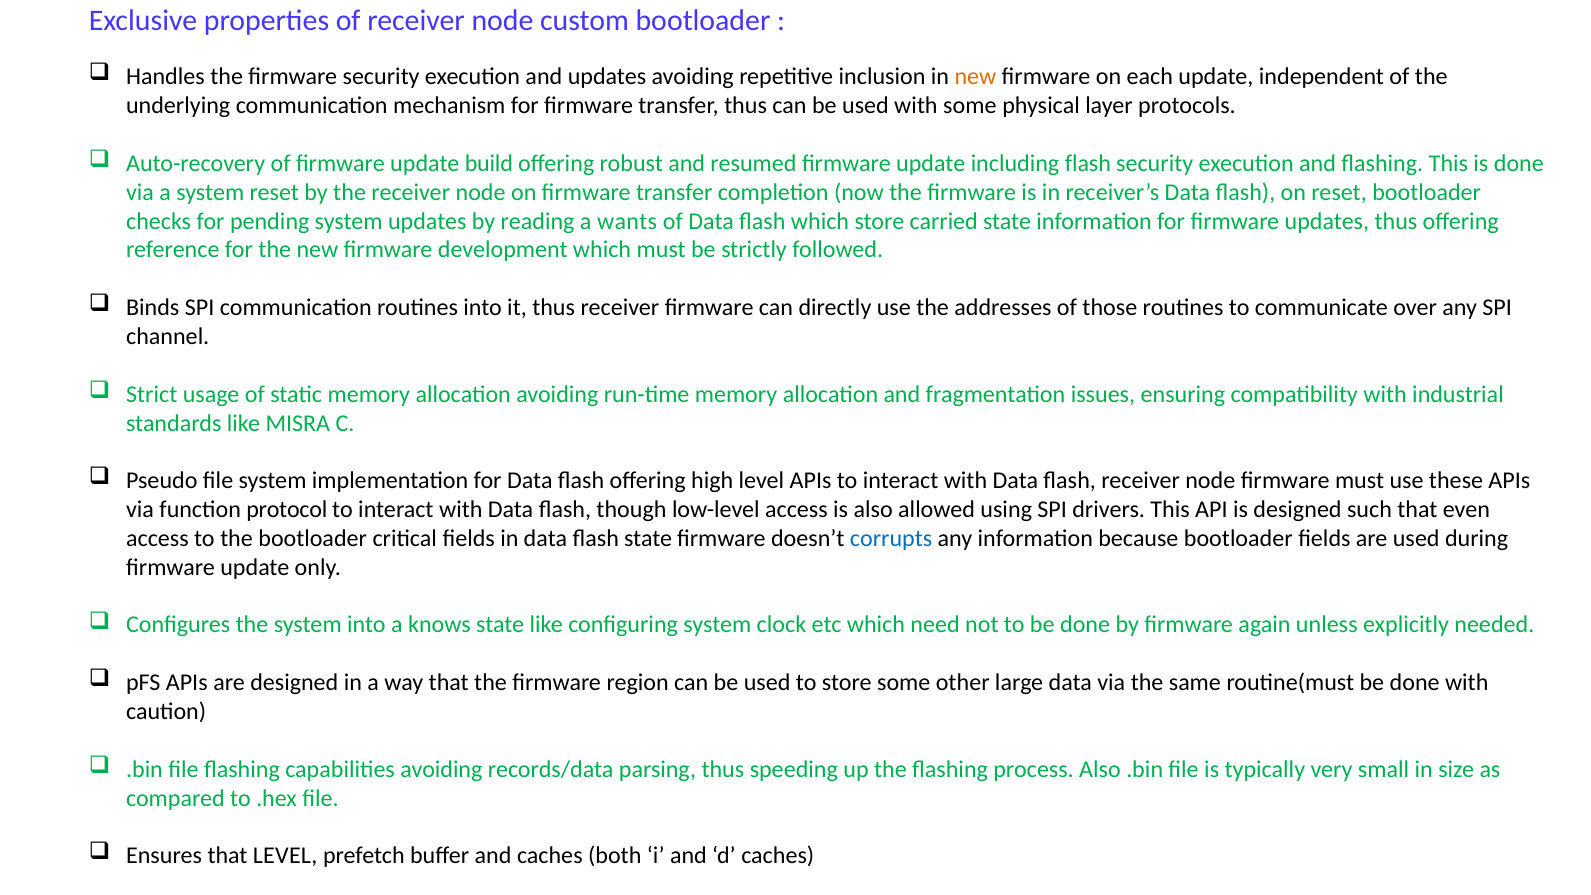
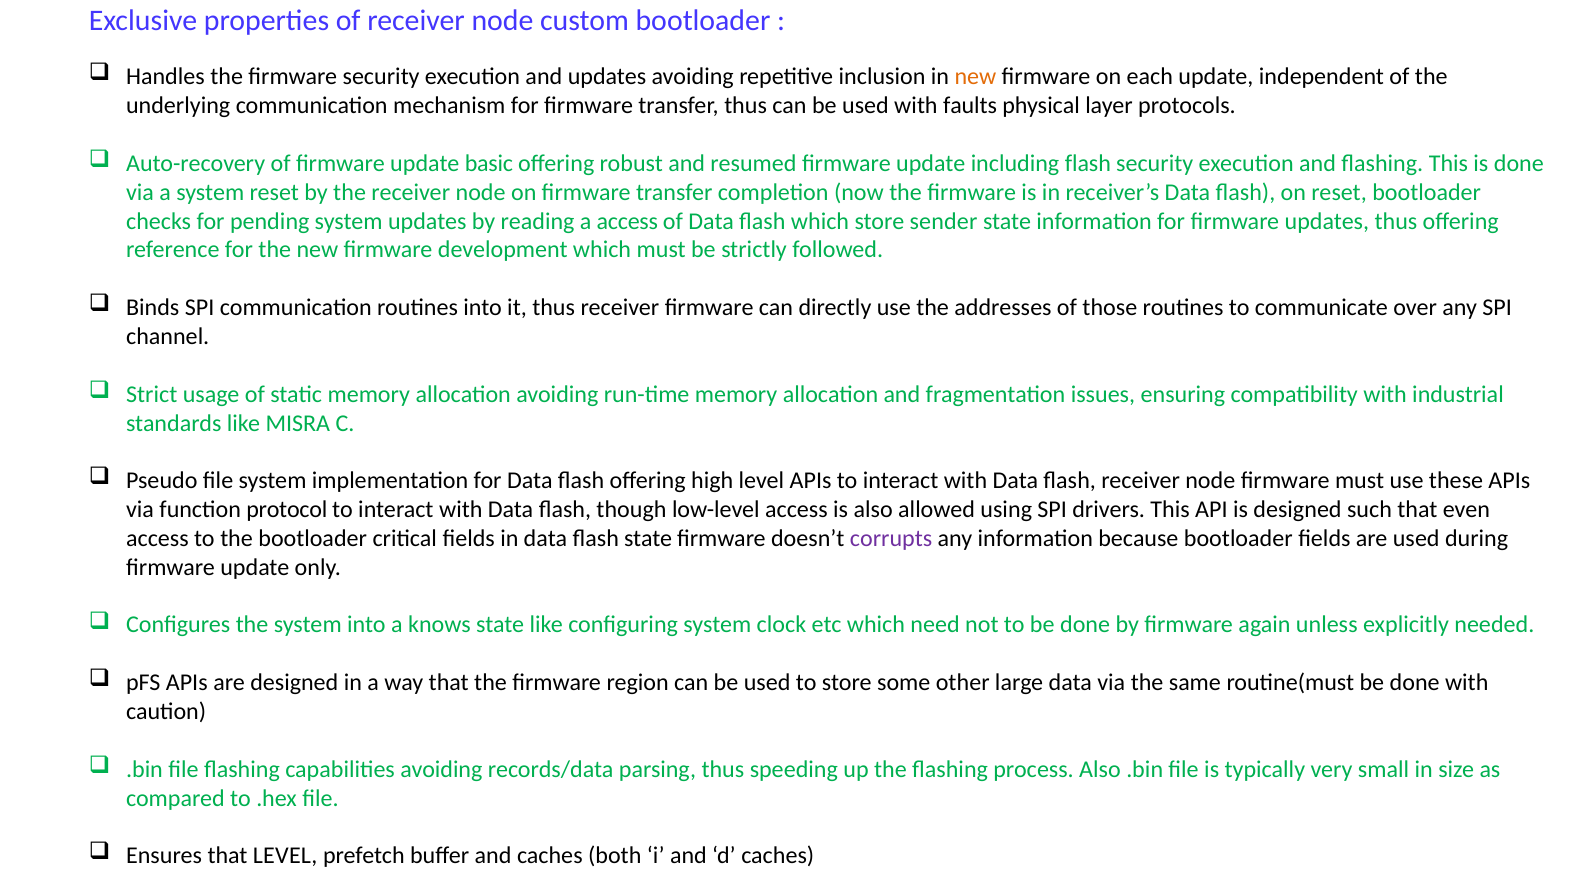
with some: some -> faults
build: build -> basic
a wants: wants -> access
carried: carried -> sender
corrupts colour: blue -> purple
